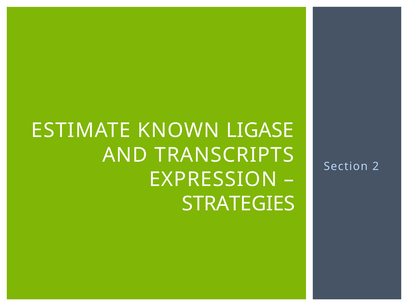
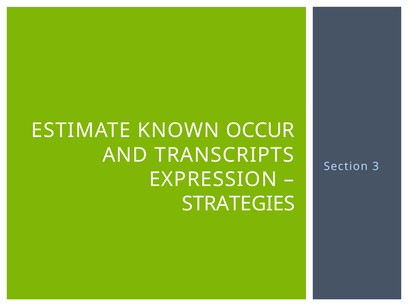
LIGASE: LIGASE -> OCCUR
2: 2 -> 3
